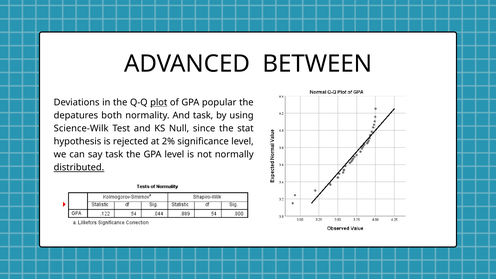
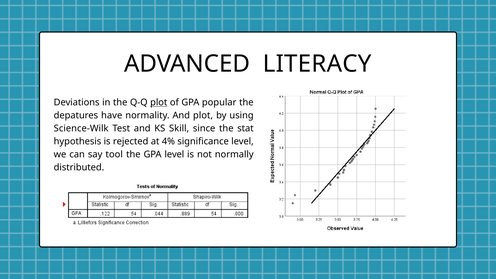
BETWEEN: BETWEEN -> LITERACY
both: both -> have
And task: task -> plot
Null: Null -> Skill
2%: 2% -> 4%
say task: task -> tool
distributed underline: present -> none
